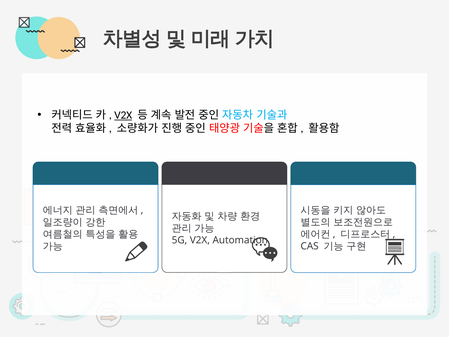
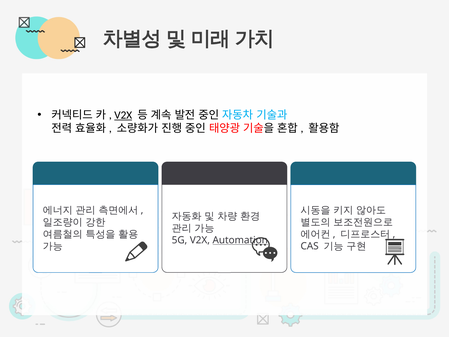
Automation underline: none -> present
